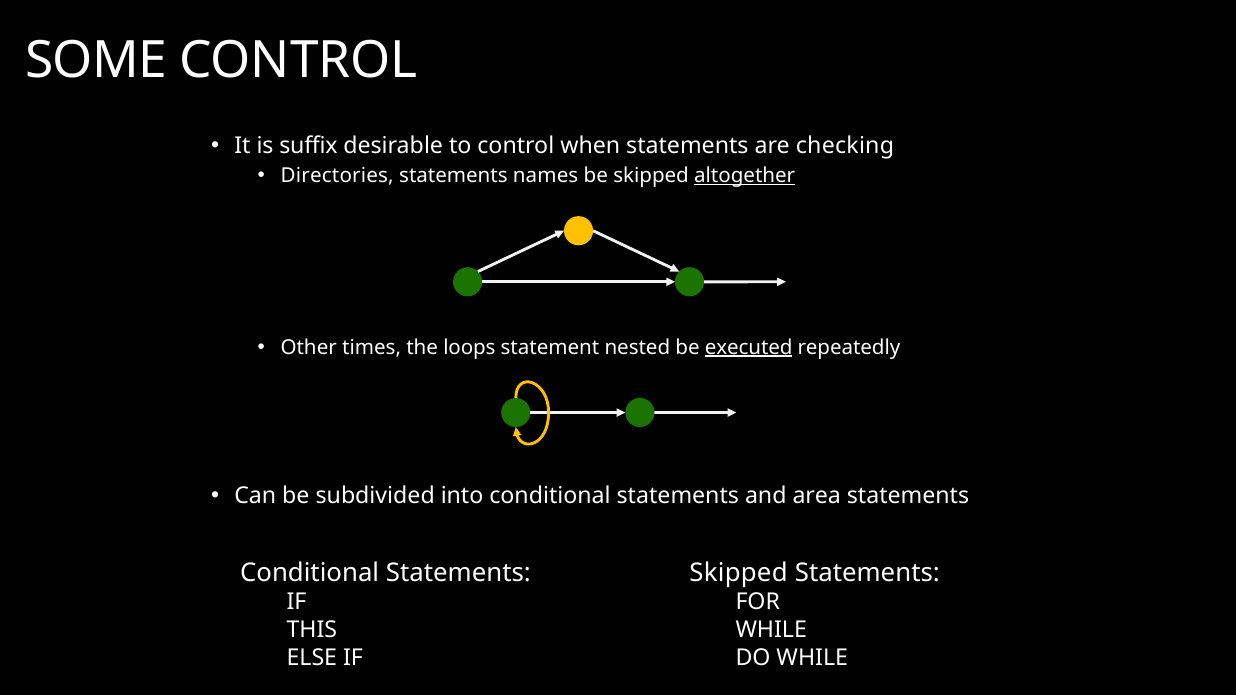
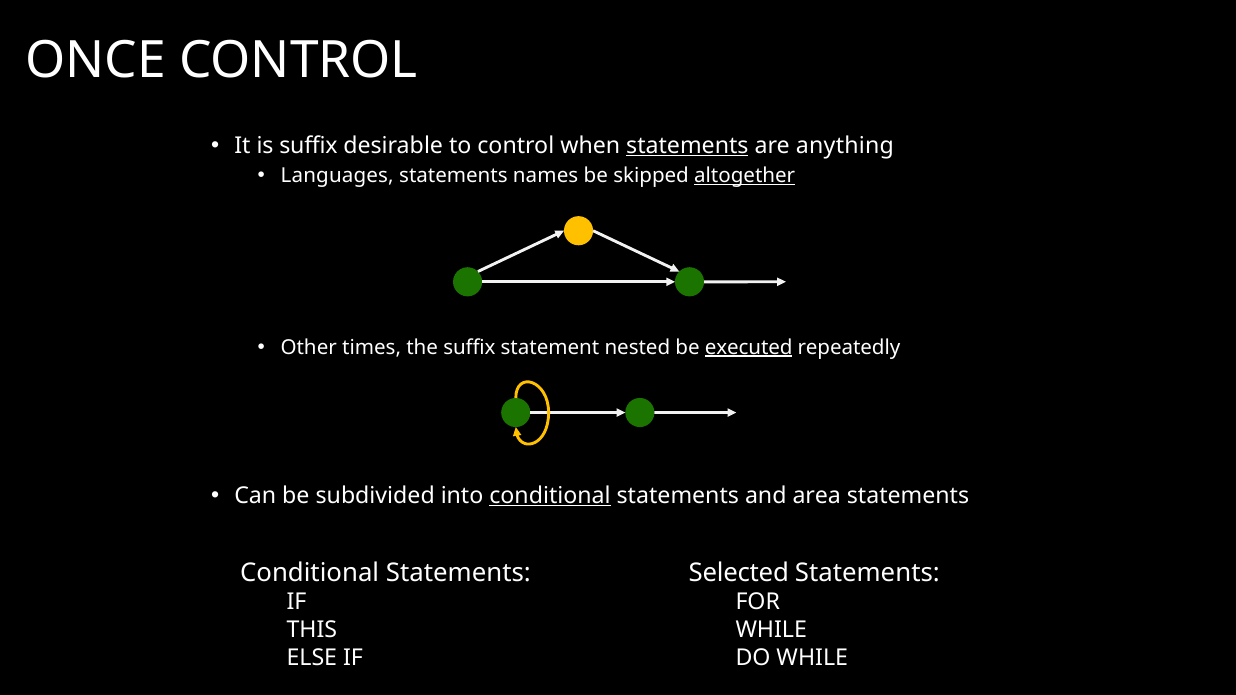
SOME: SOME -> ONCE
statements at (687, 146) underline: none -> present
checking: checking -> anything
Directories: Directories -> Languages
the loops: loops -> suffix
conditional at (550, 496) underline: none -> present
Skipped at (739, 573): Skipped -> Selected
